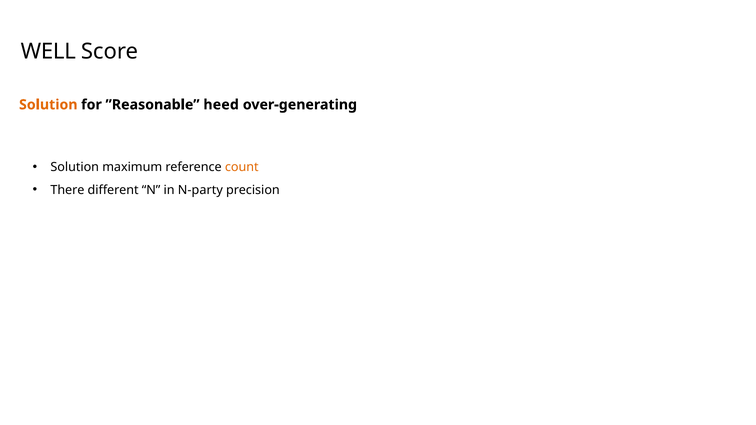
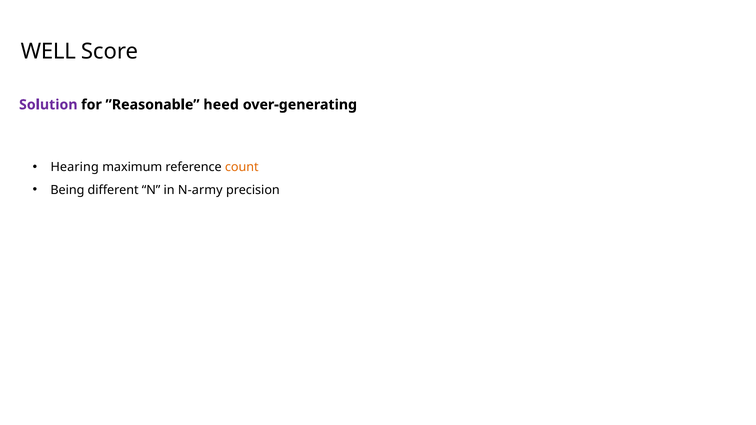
Solution at (48, 105) colour: orange -> purple
Solution at (75, 167): Solution -> Hearing
There: There -> Being
N-party: N-party -> N-army
